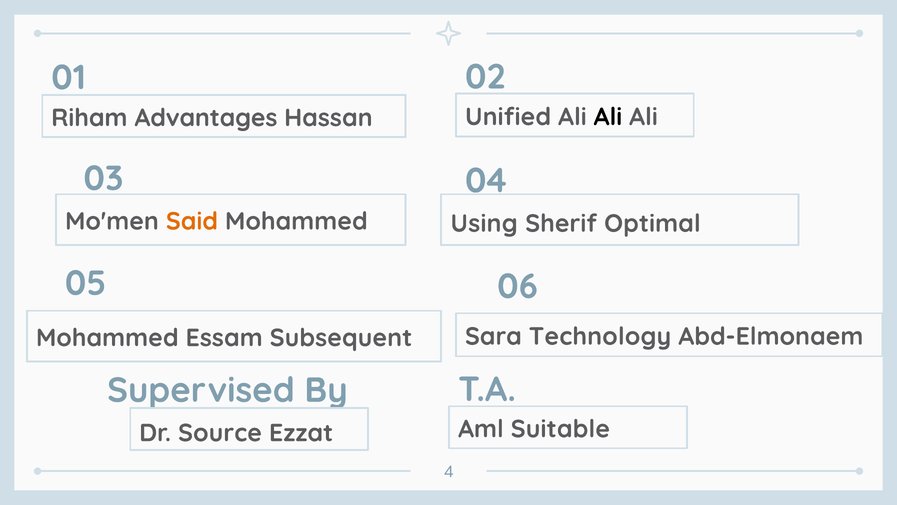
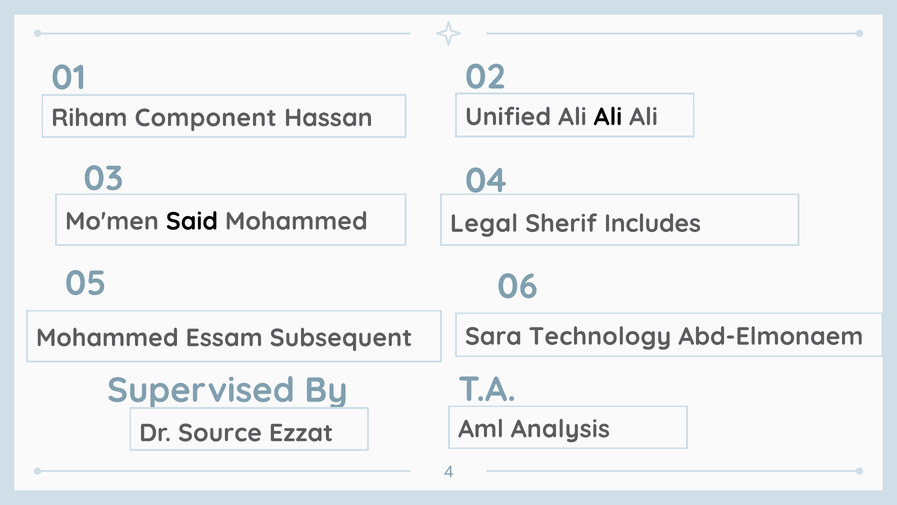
Advantages: Advantages -> Component
Said colour: orange -> black
Using: Using -> Legal
Optimal: Optimal -> Includes
Suitable: Suitable -> Analysis
